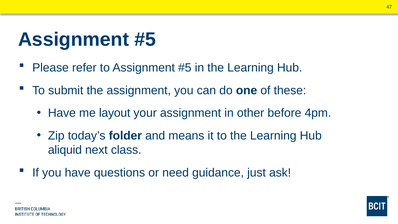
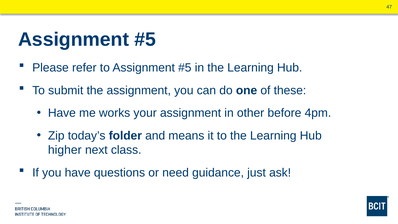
layout: layout -> works
aliquid: aliquid -> higher
